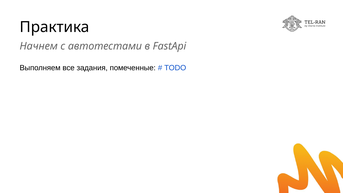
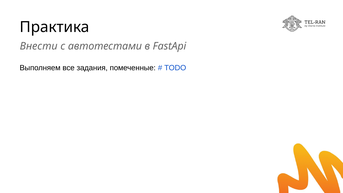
Начнем: Начнем -> Внести
